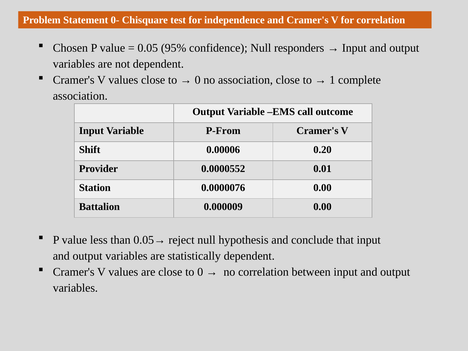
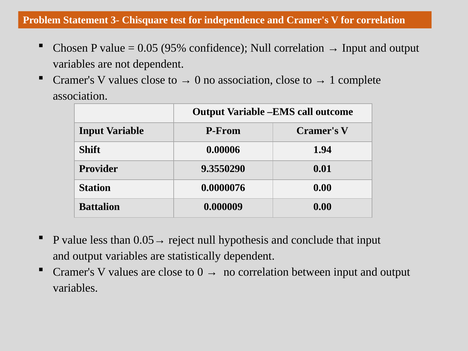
0-: 0- -> 3-
Null responders: responders -> correlation
0.20: 0.20 -> 1.94
0.0000552: 0.0000552 -> 9.3550290
